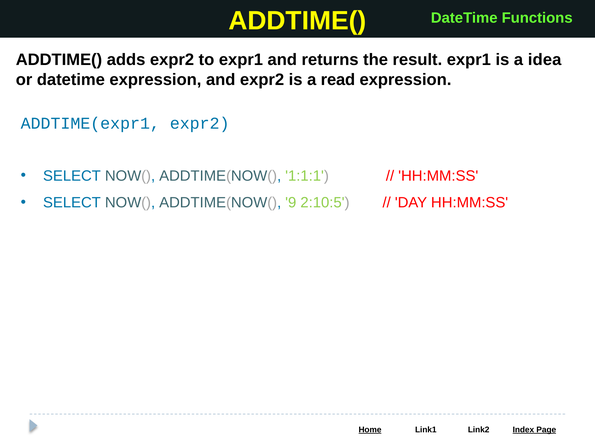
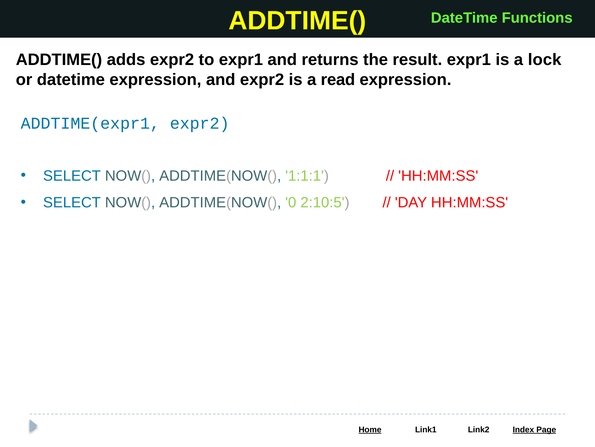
idea: idea -> lock
9: 9 -> 0
